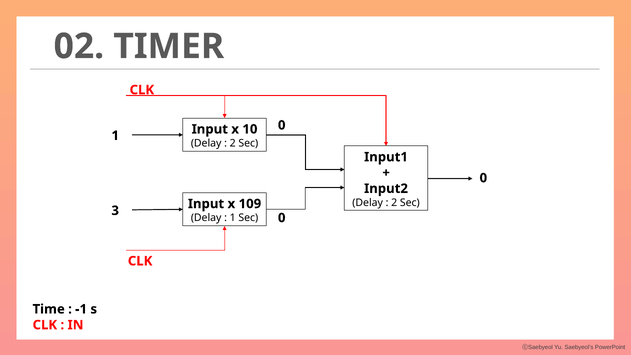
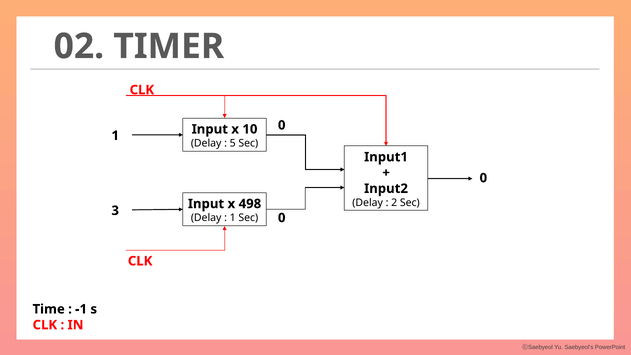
2 at (233, 143): 2 -> 5
109: 109 -> 498
